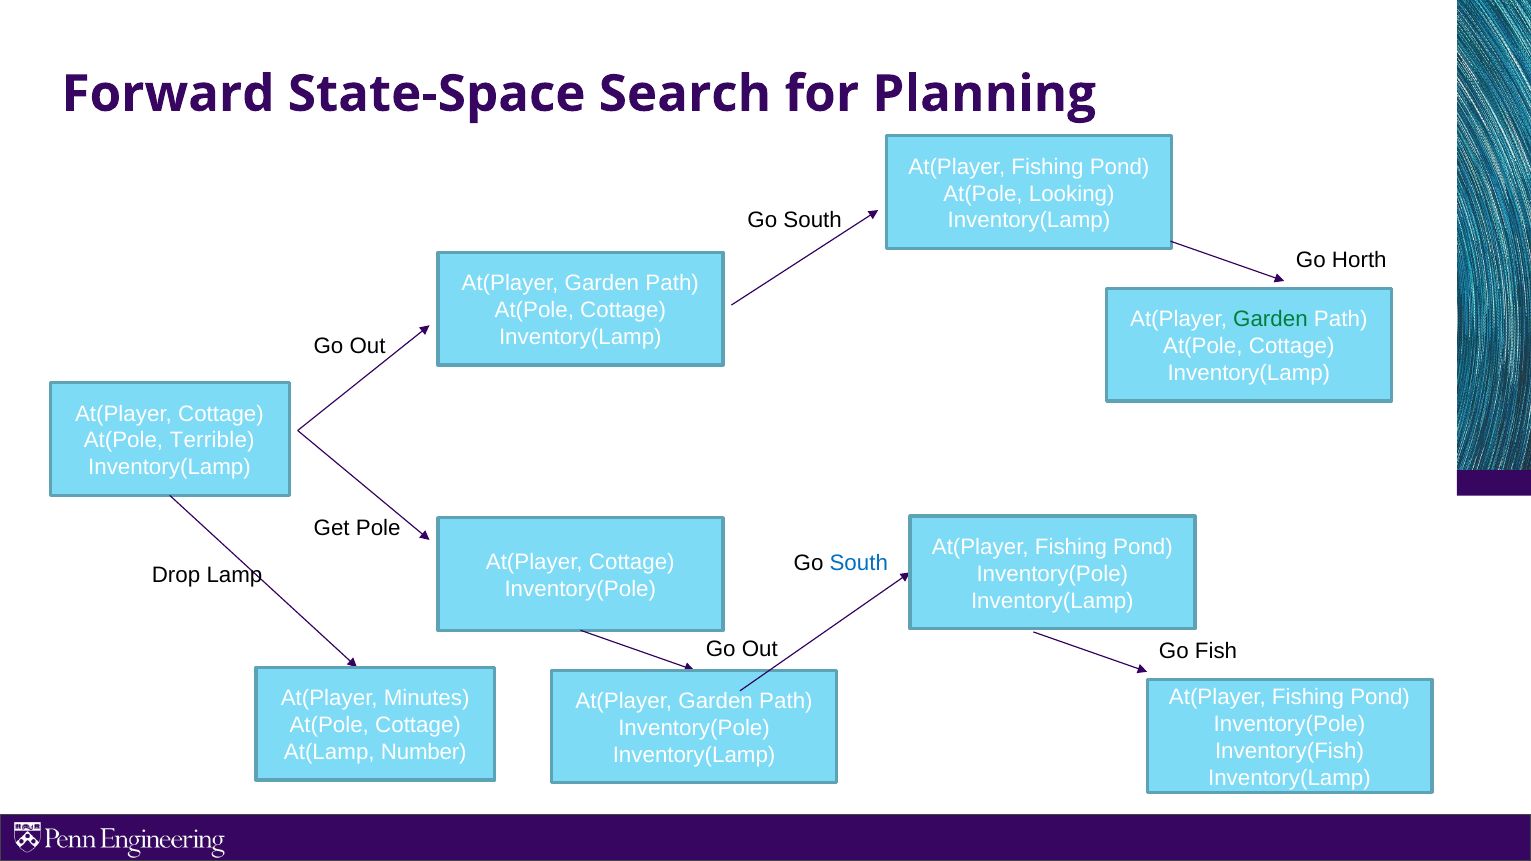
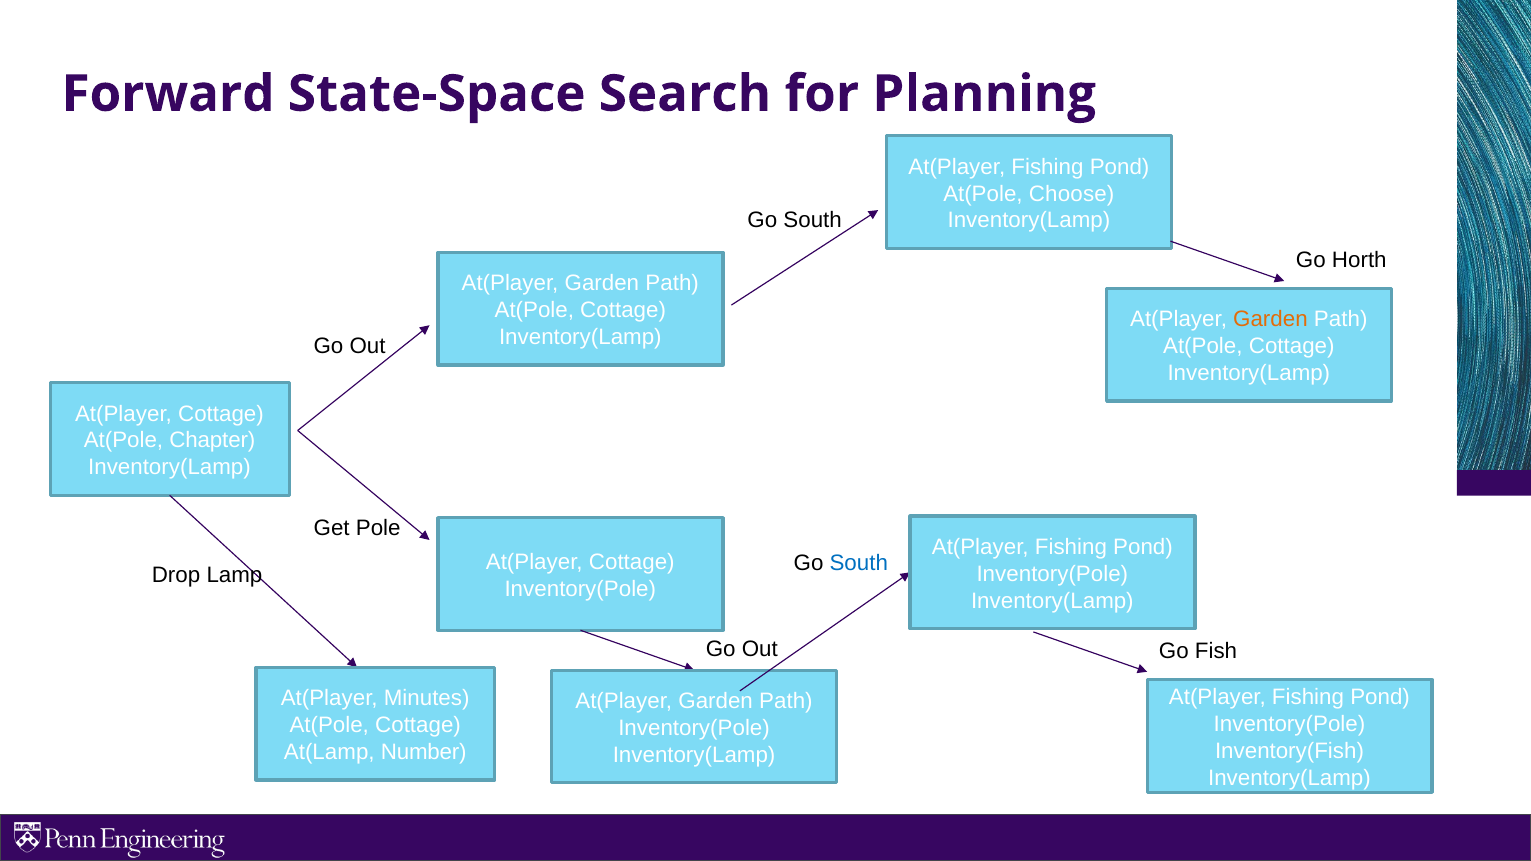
Looking: Looking -> Choose
Garden at (1270, 319) colour: green -> orange
Terrible: Terrible -> Chapter
